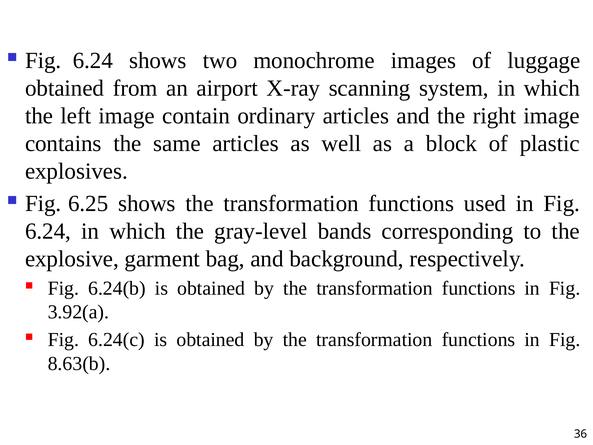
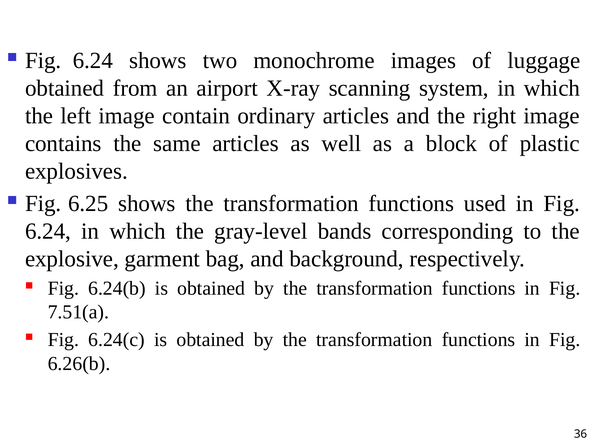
3.92(a: 3.92(a -> 7.51(a
8.63(b: 8.63(b -> 6.26(b
